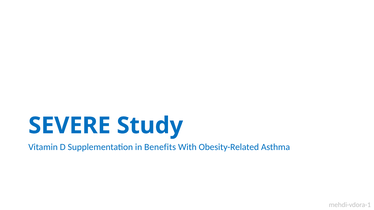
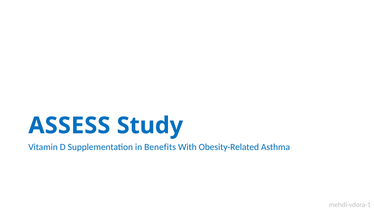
SEVERE: SEVERE -> ASSESS
